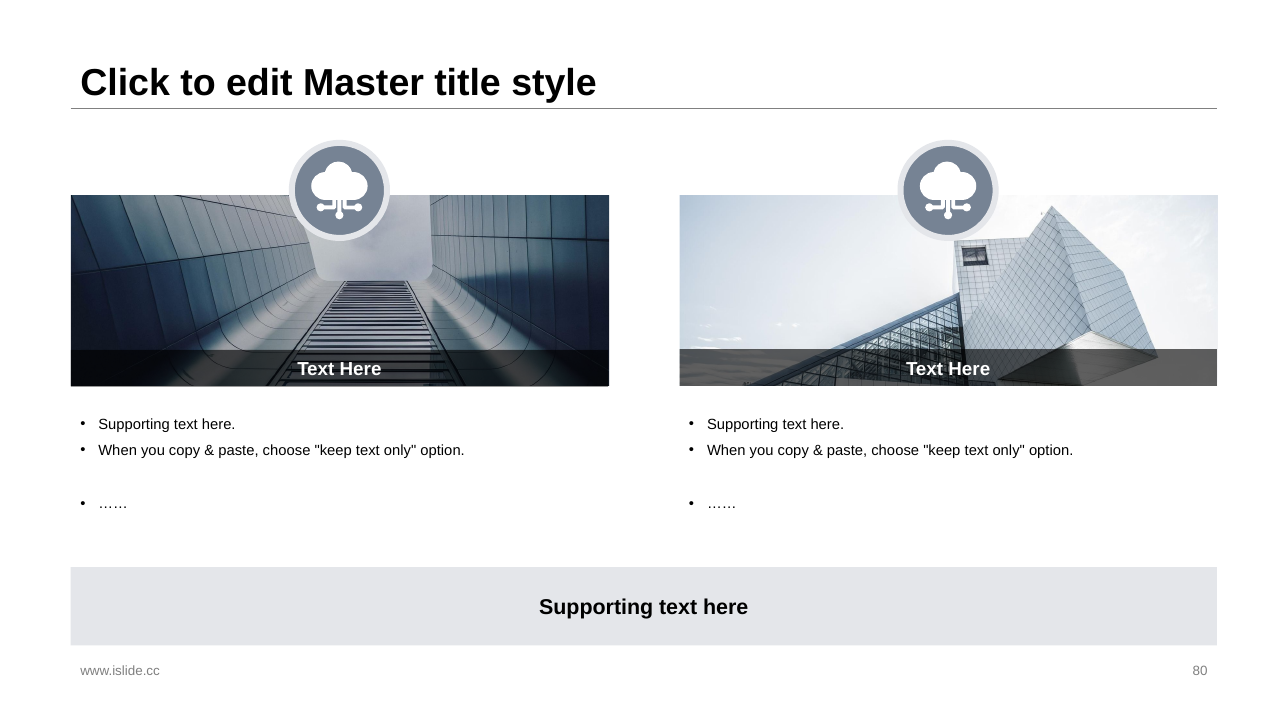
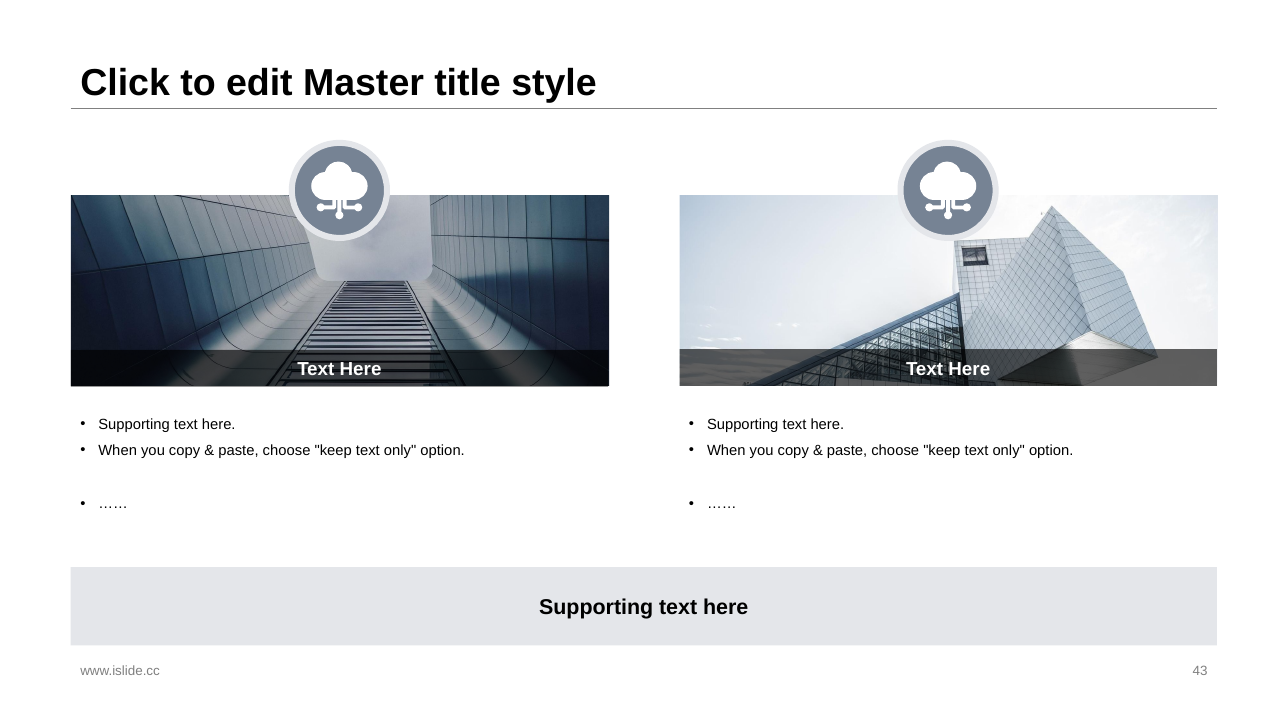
80: 80 -> 43
